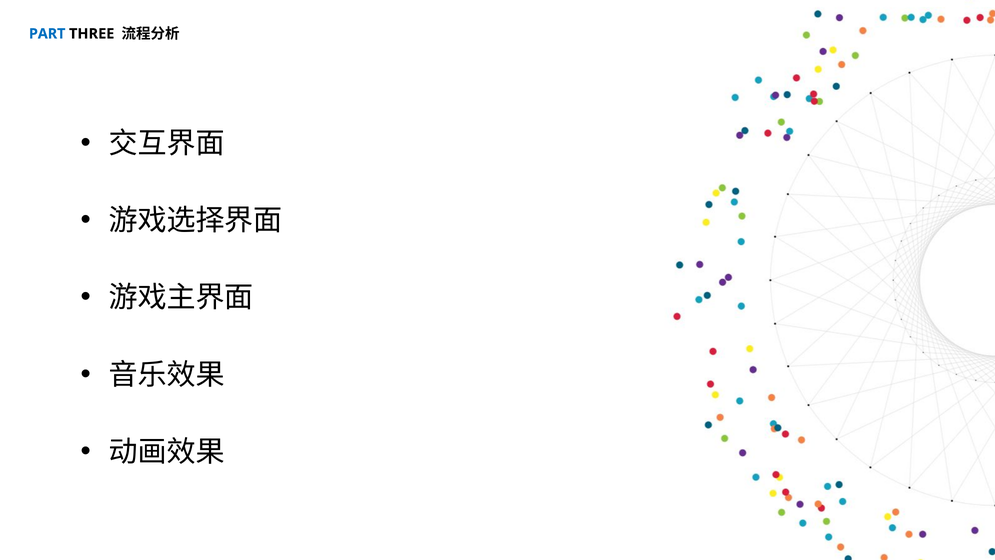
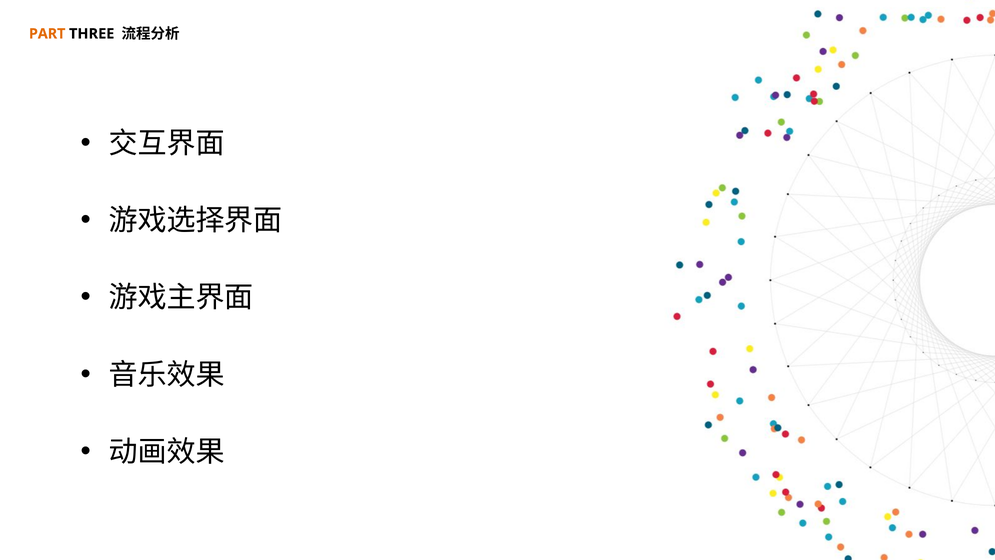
PART colour: blue -> orange
